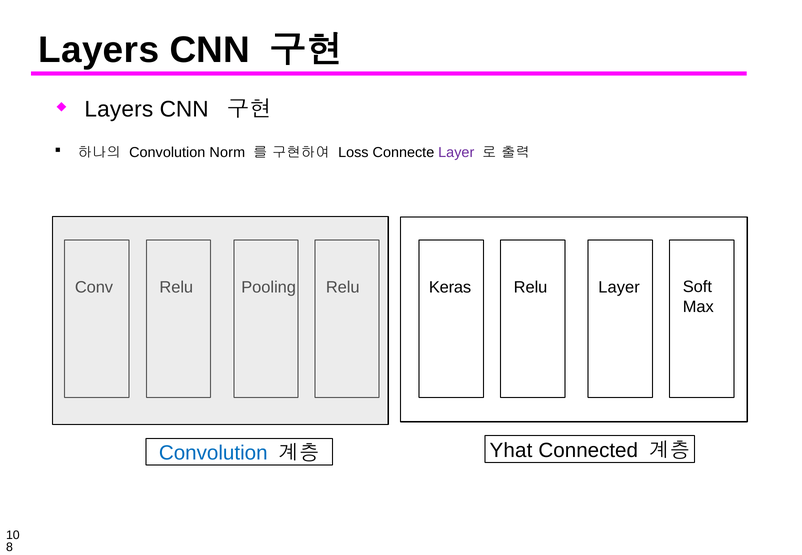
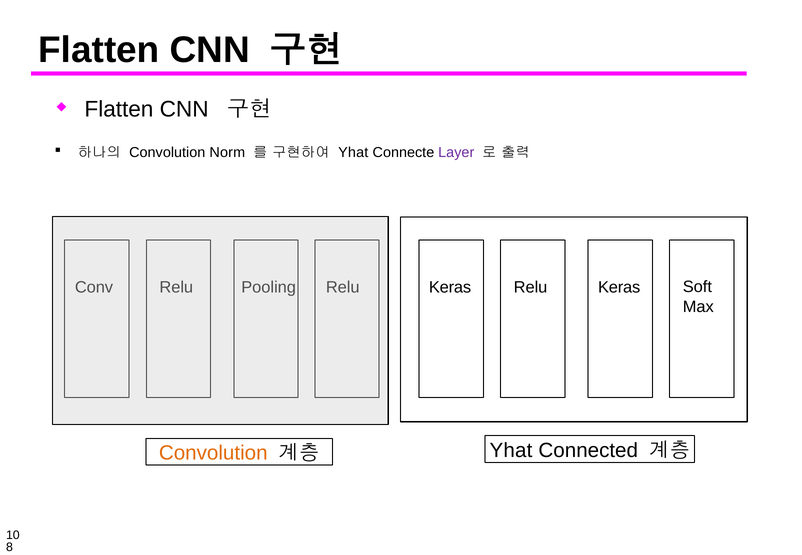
Layers at (99, 50): Layers -> Flatten
Layers at (119, 110): Layers -> Flatten
Loss at (353, 153): Loss -> Yhat
Relu Layer: Layer -> Keras
Convolution at (213, 454) colour: blue -> orange
